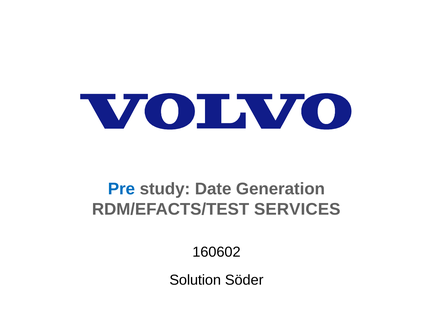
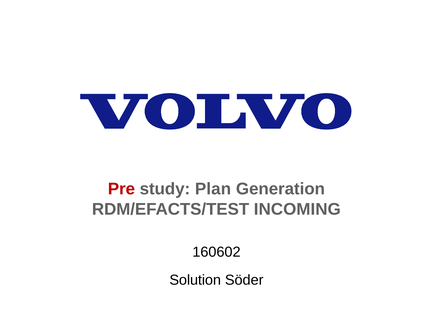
Pre colour: blue -> red
Date: Date -> Plan
SERVICES: SERVICES -> INCOMING
